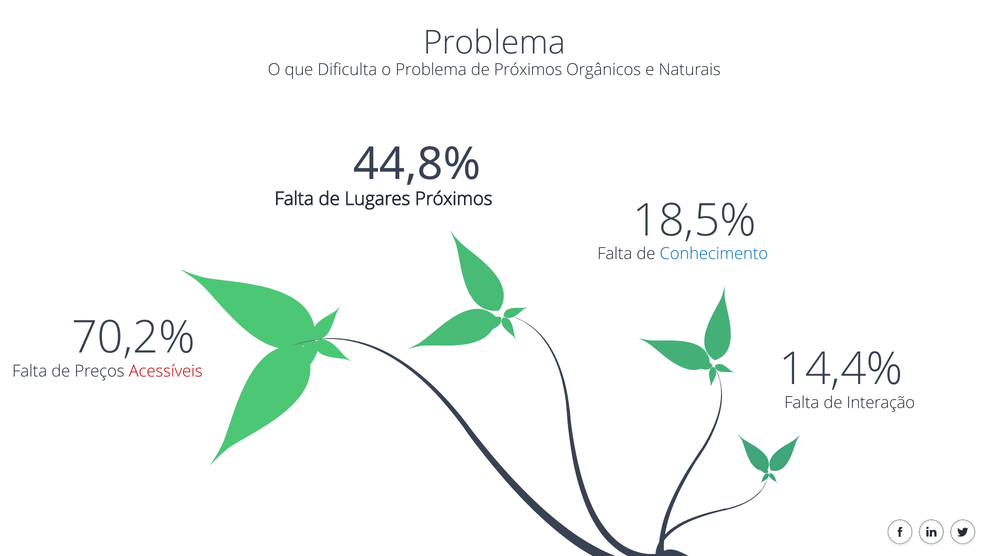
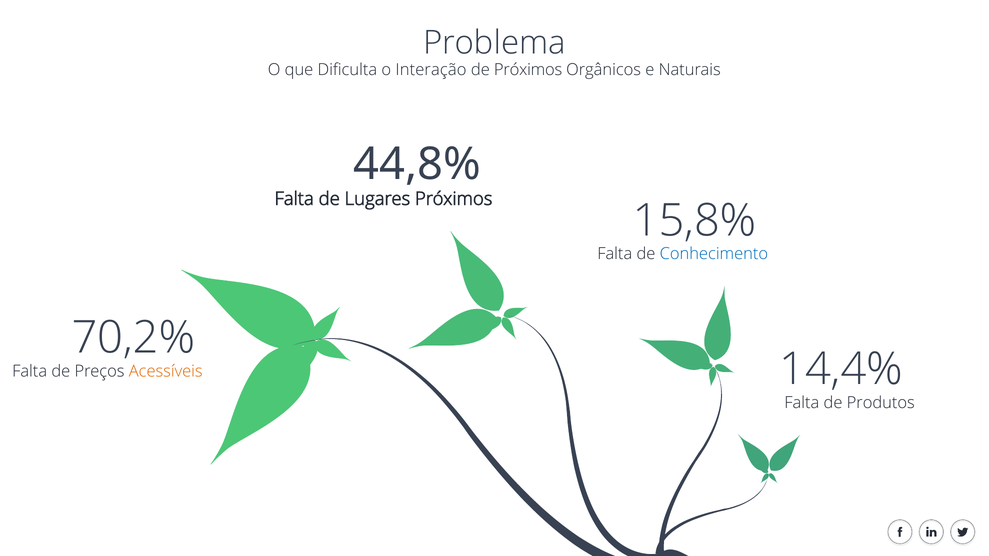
o Problema: Problema -> Interação
18,5%: 18,5% -> 15,8%
Acessíveis colour: red -> orange
Interação: Interação -> Produtos
